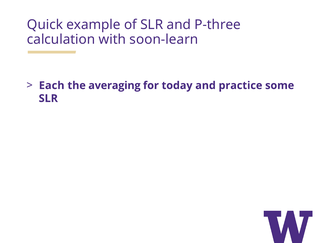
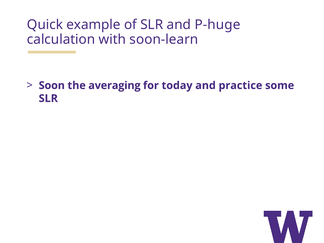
P-three: P-three -> P-huge
Each: Each -> Soon
